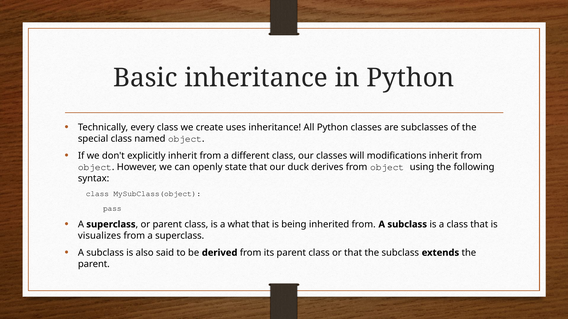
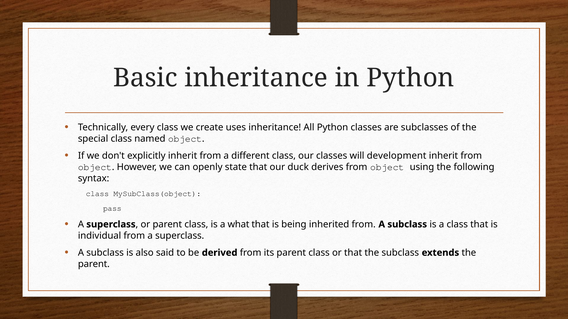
modifications: modifications -> development
visualizes: visualizes -> individual
